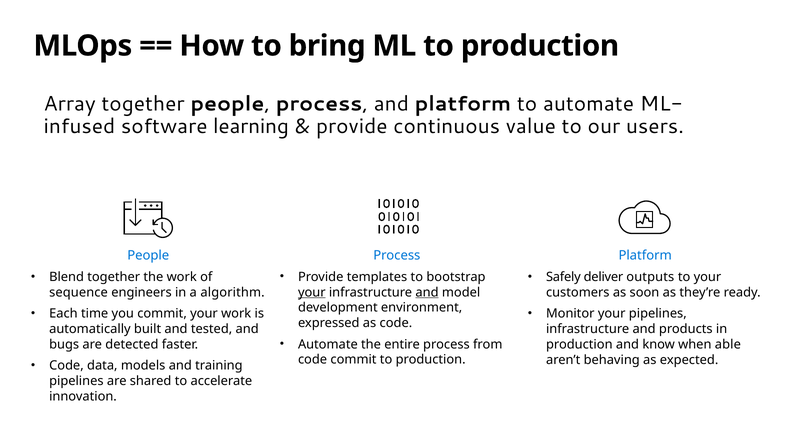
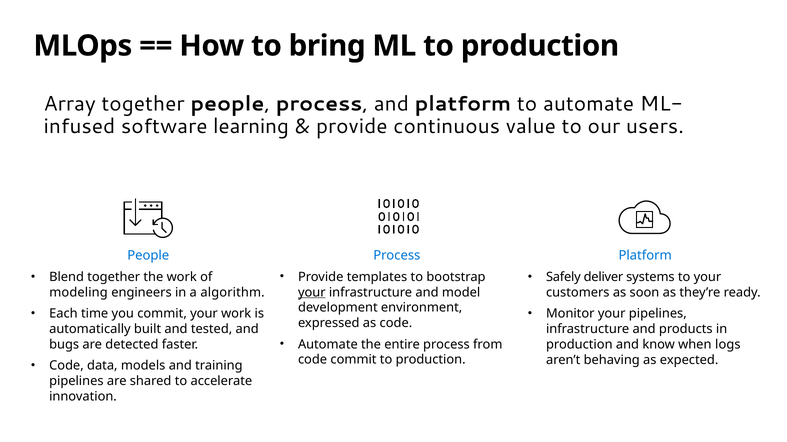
outputs: outputs -> systems
sequence: sequence -> modeling
and at (427, 293) underline: present -> none
able: able -> logs
